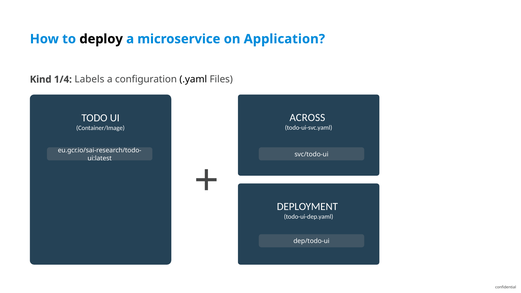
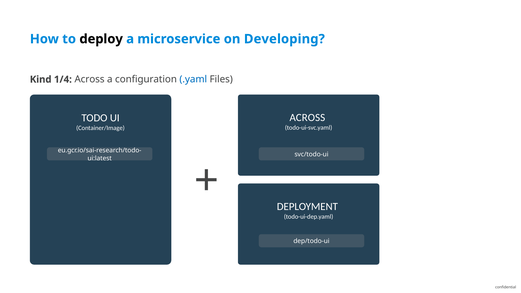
Application: Application -> Developing
1/4 Labels: Labels -> Across
.yaml colour: black -> blue
